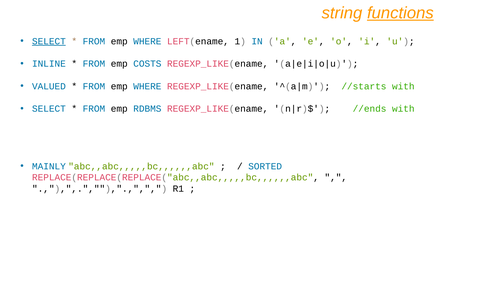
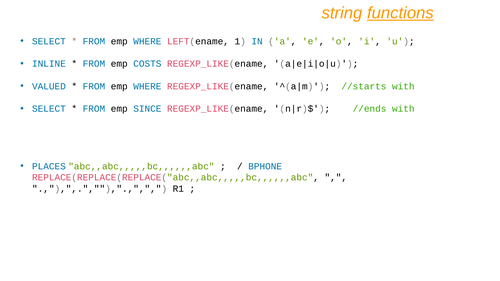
SELECT at (49, 41) underline: present -> none
RDBMS: RDBMS -> SINCE
MAINLY: MAINLY -> PLACES
SORTED: SORTED -> BPHONE
